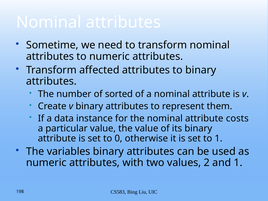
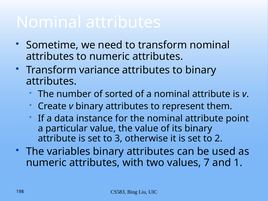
affected: affected -> variance
costs: costs -> point
0: 0 -> 3
to 1: 1 -> 2
2: 2 -> 7
